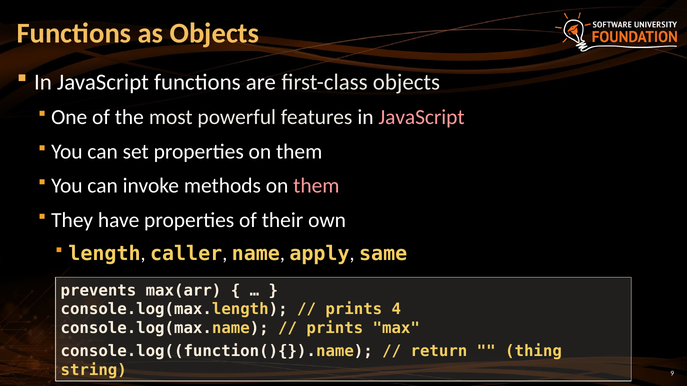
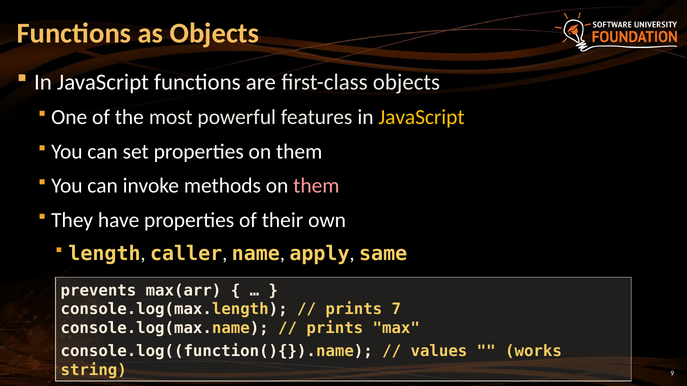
JavaScript at (421, 117) colour: pink -> yellow
4: 4 -> 7
return: return -> values
thing: thing -> works
